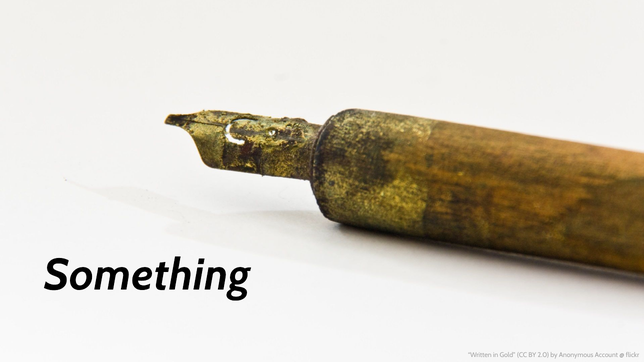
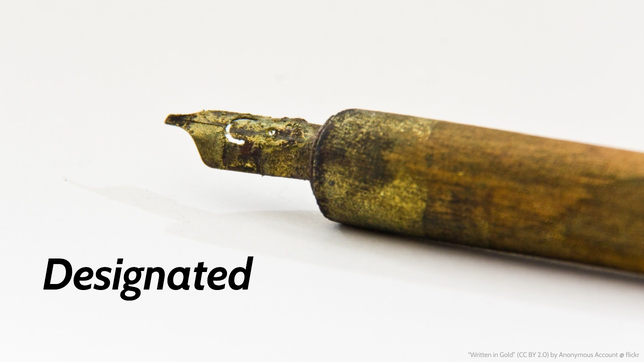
Something: Something -> Designated
